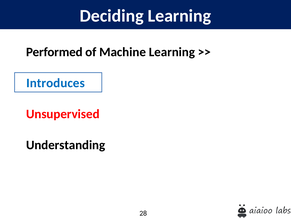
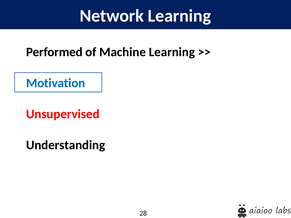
Deciding: Deciding -> Network
Introduces: Introduces -> Motivation
